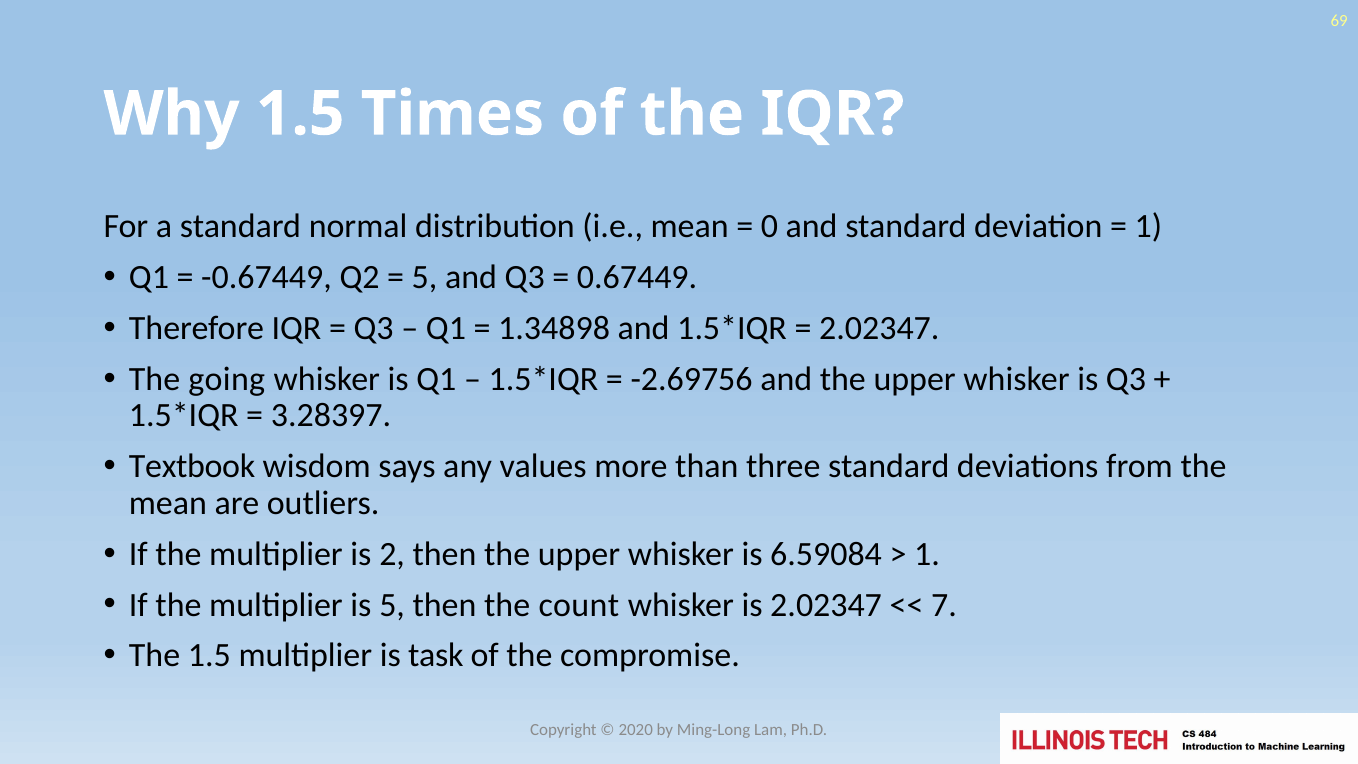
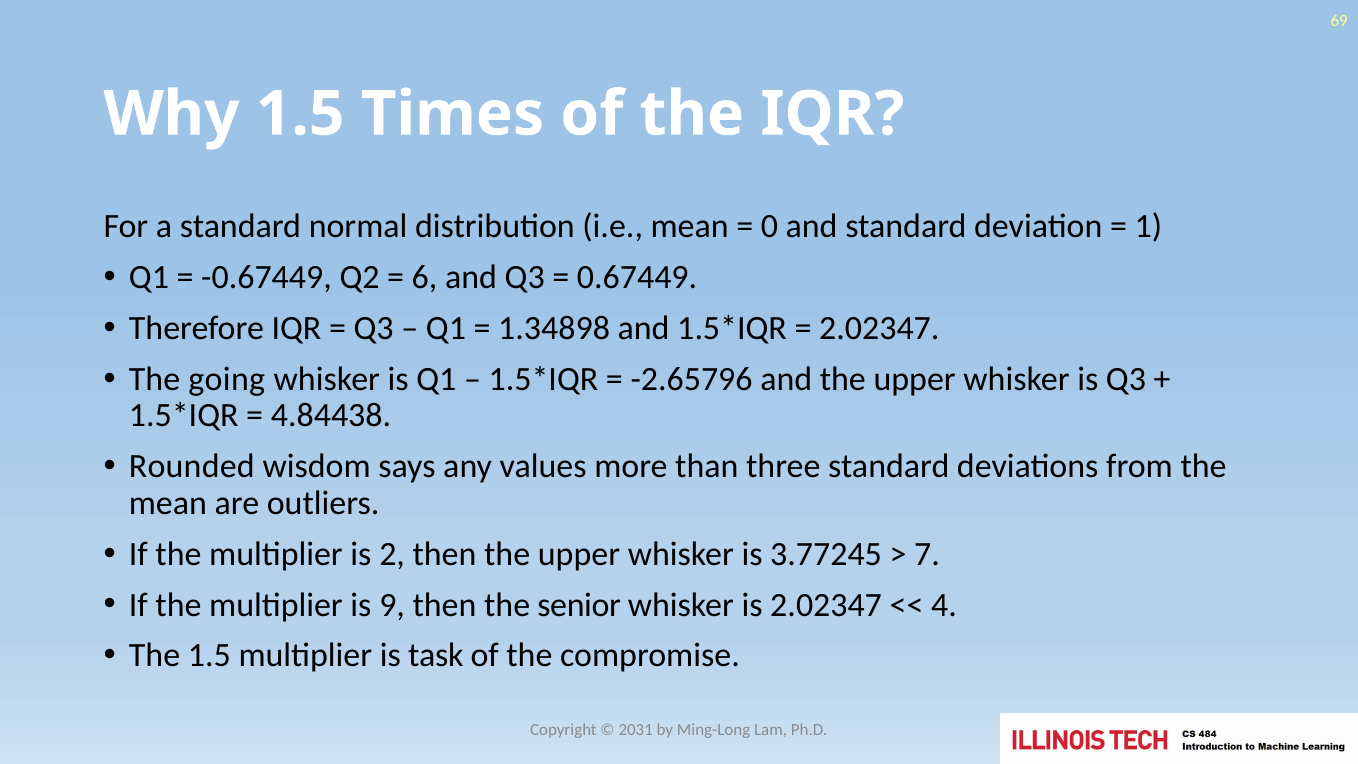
5 at (425, 277): 5 -> 6
-2.69756: -2.69756 -> -2.65796
3.28397: 3.28397 -> 4.84438
Textbook: Textbook -> Rounded
6.59084: 6.59084 -> 3.77245
1 at (927, 554): 1 -> 7
is 5: 5 -> 9
count: count -> senior
7: 7 -> 4
2020: 2020 -> 2031
